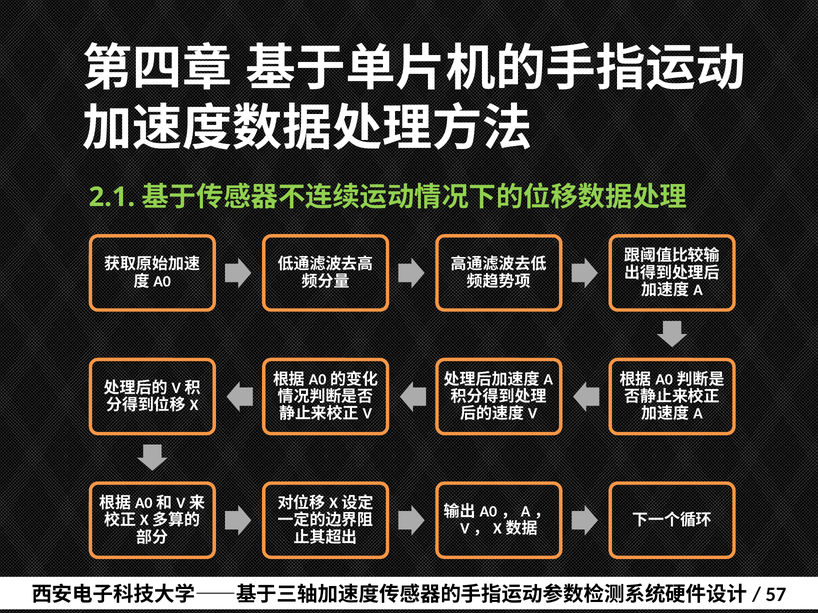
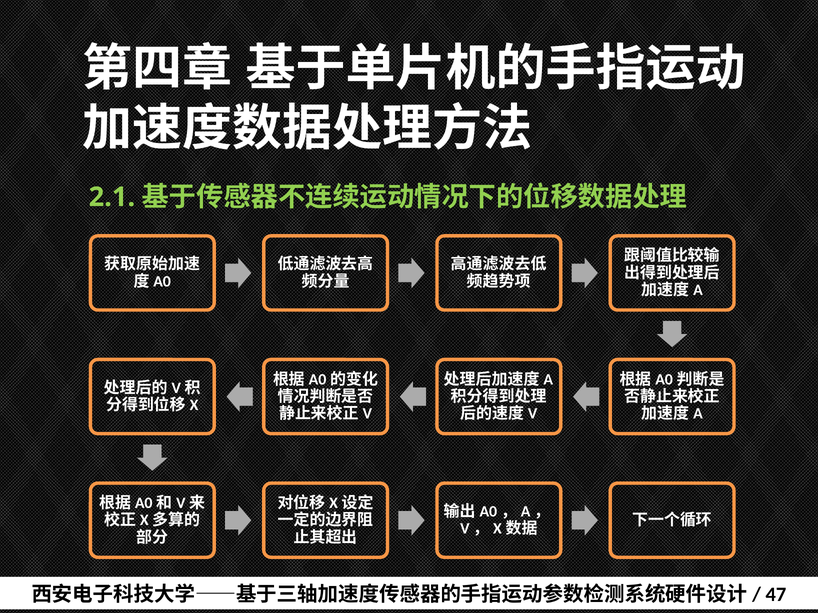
57: 57 -> 47
